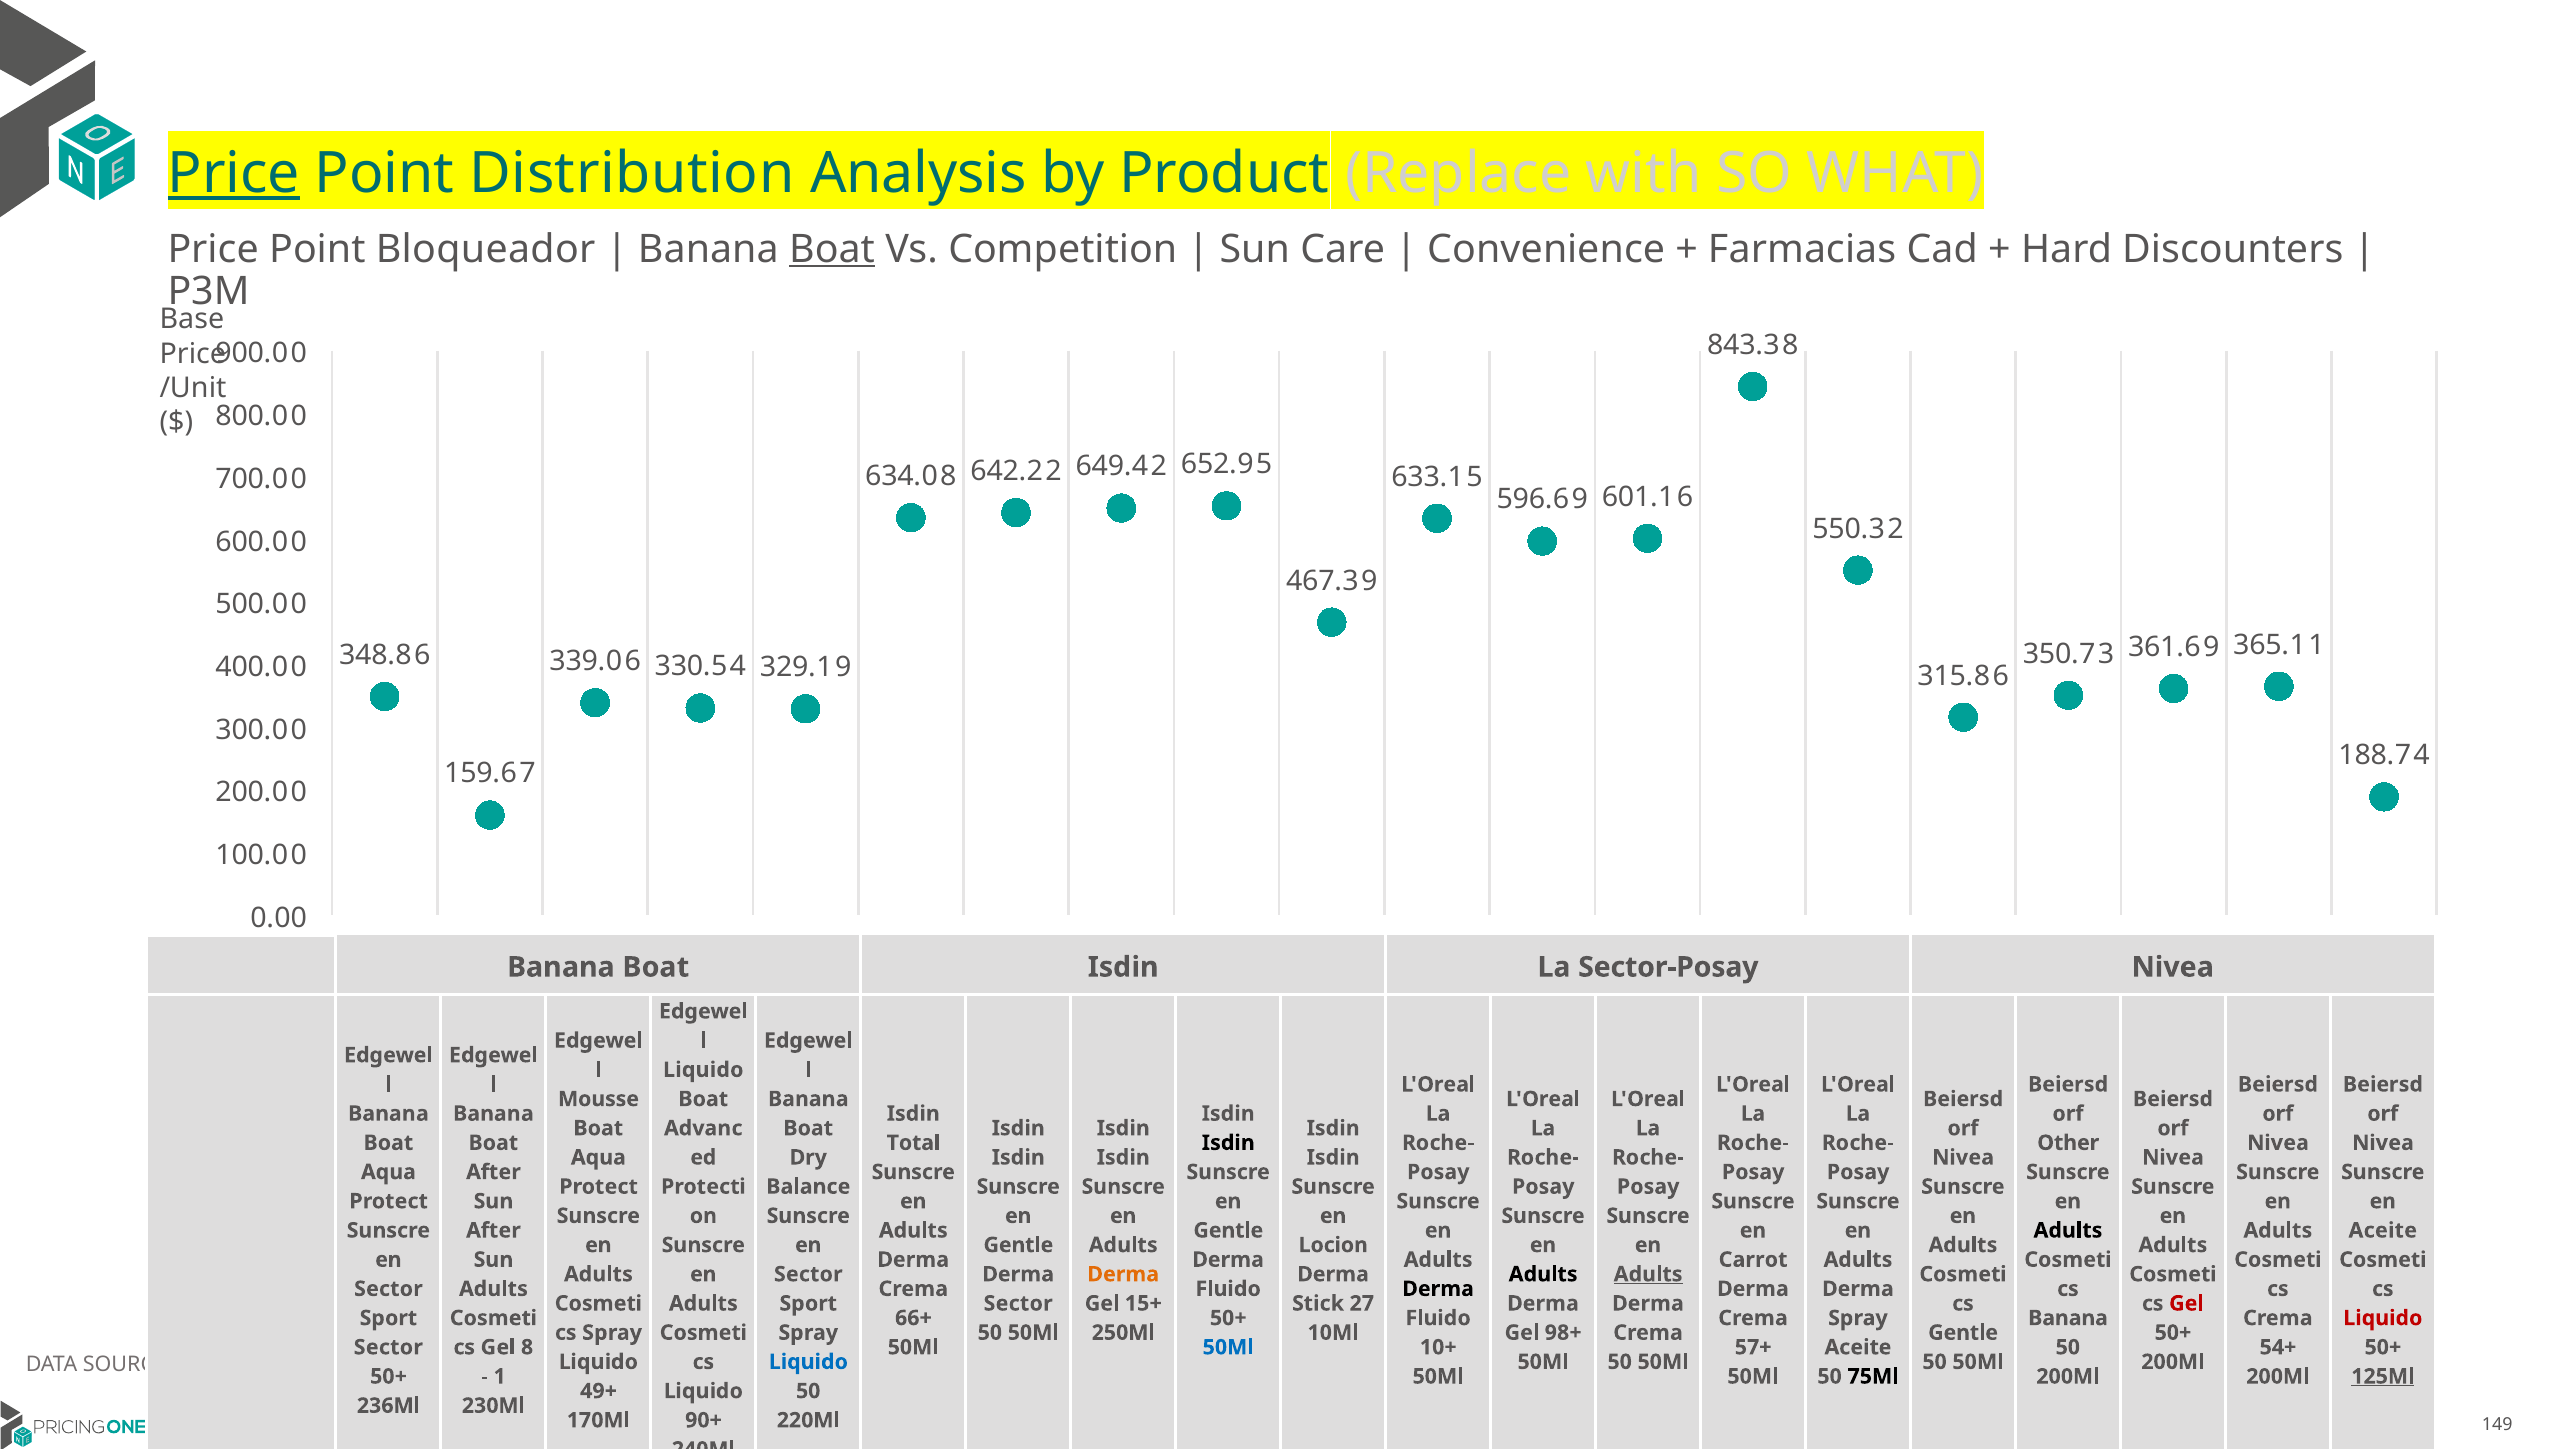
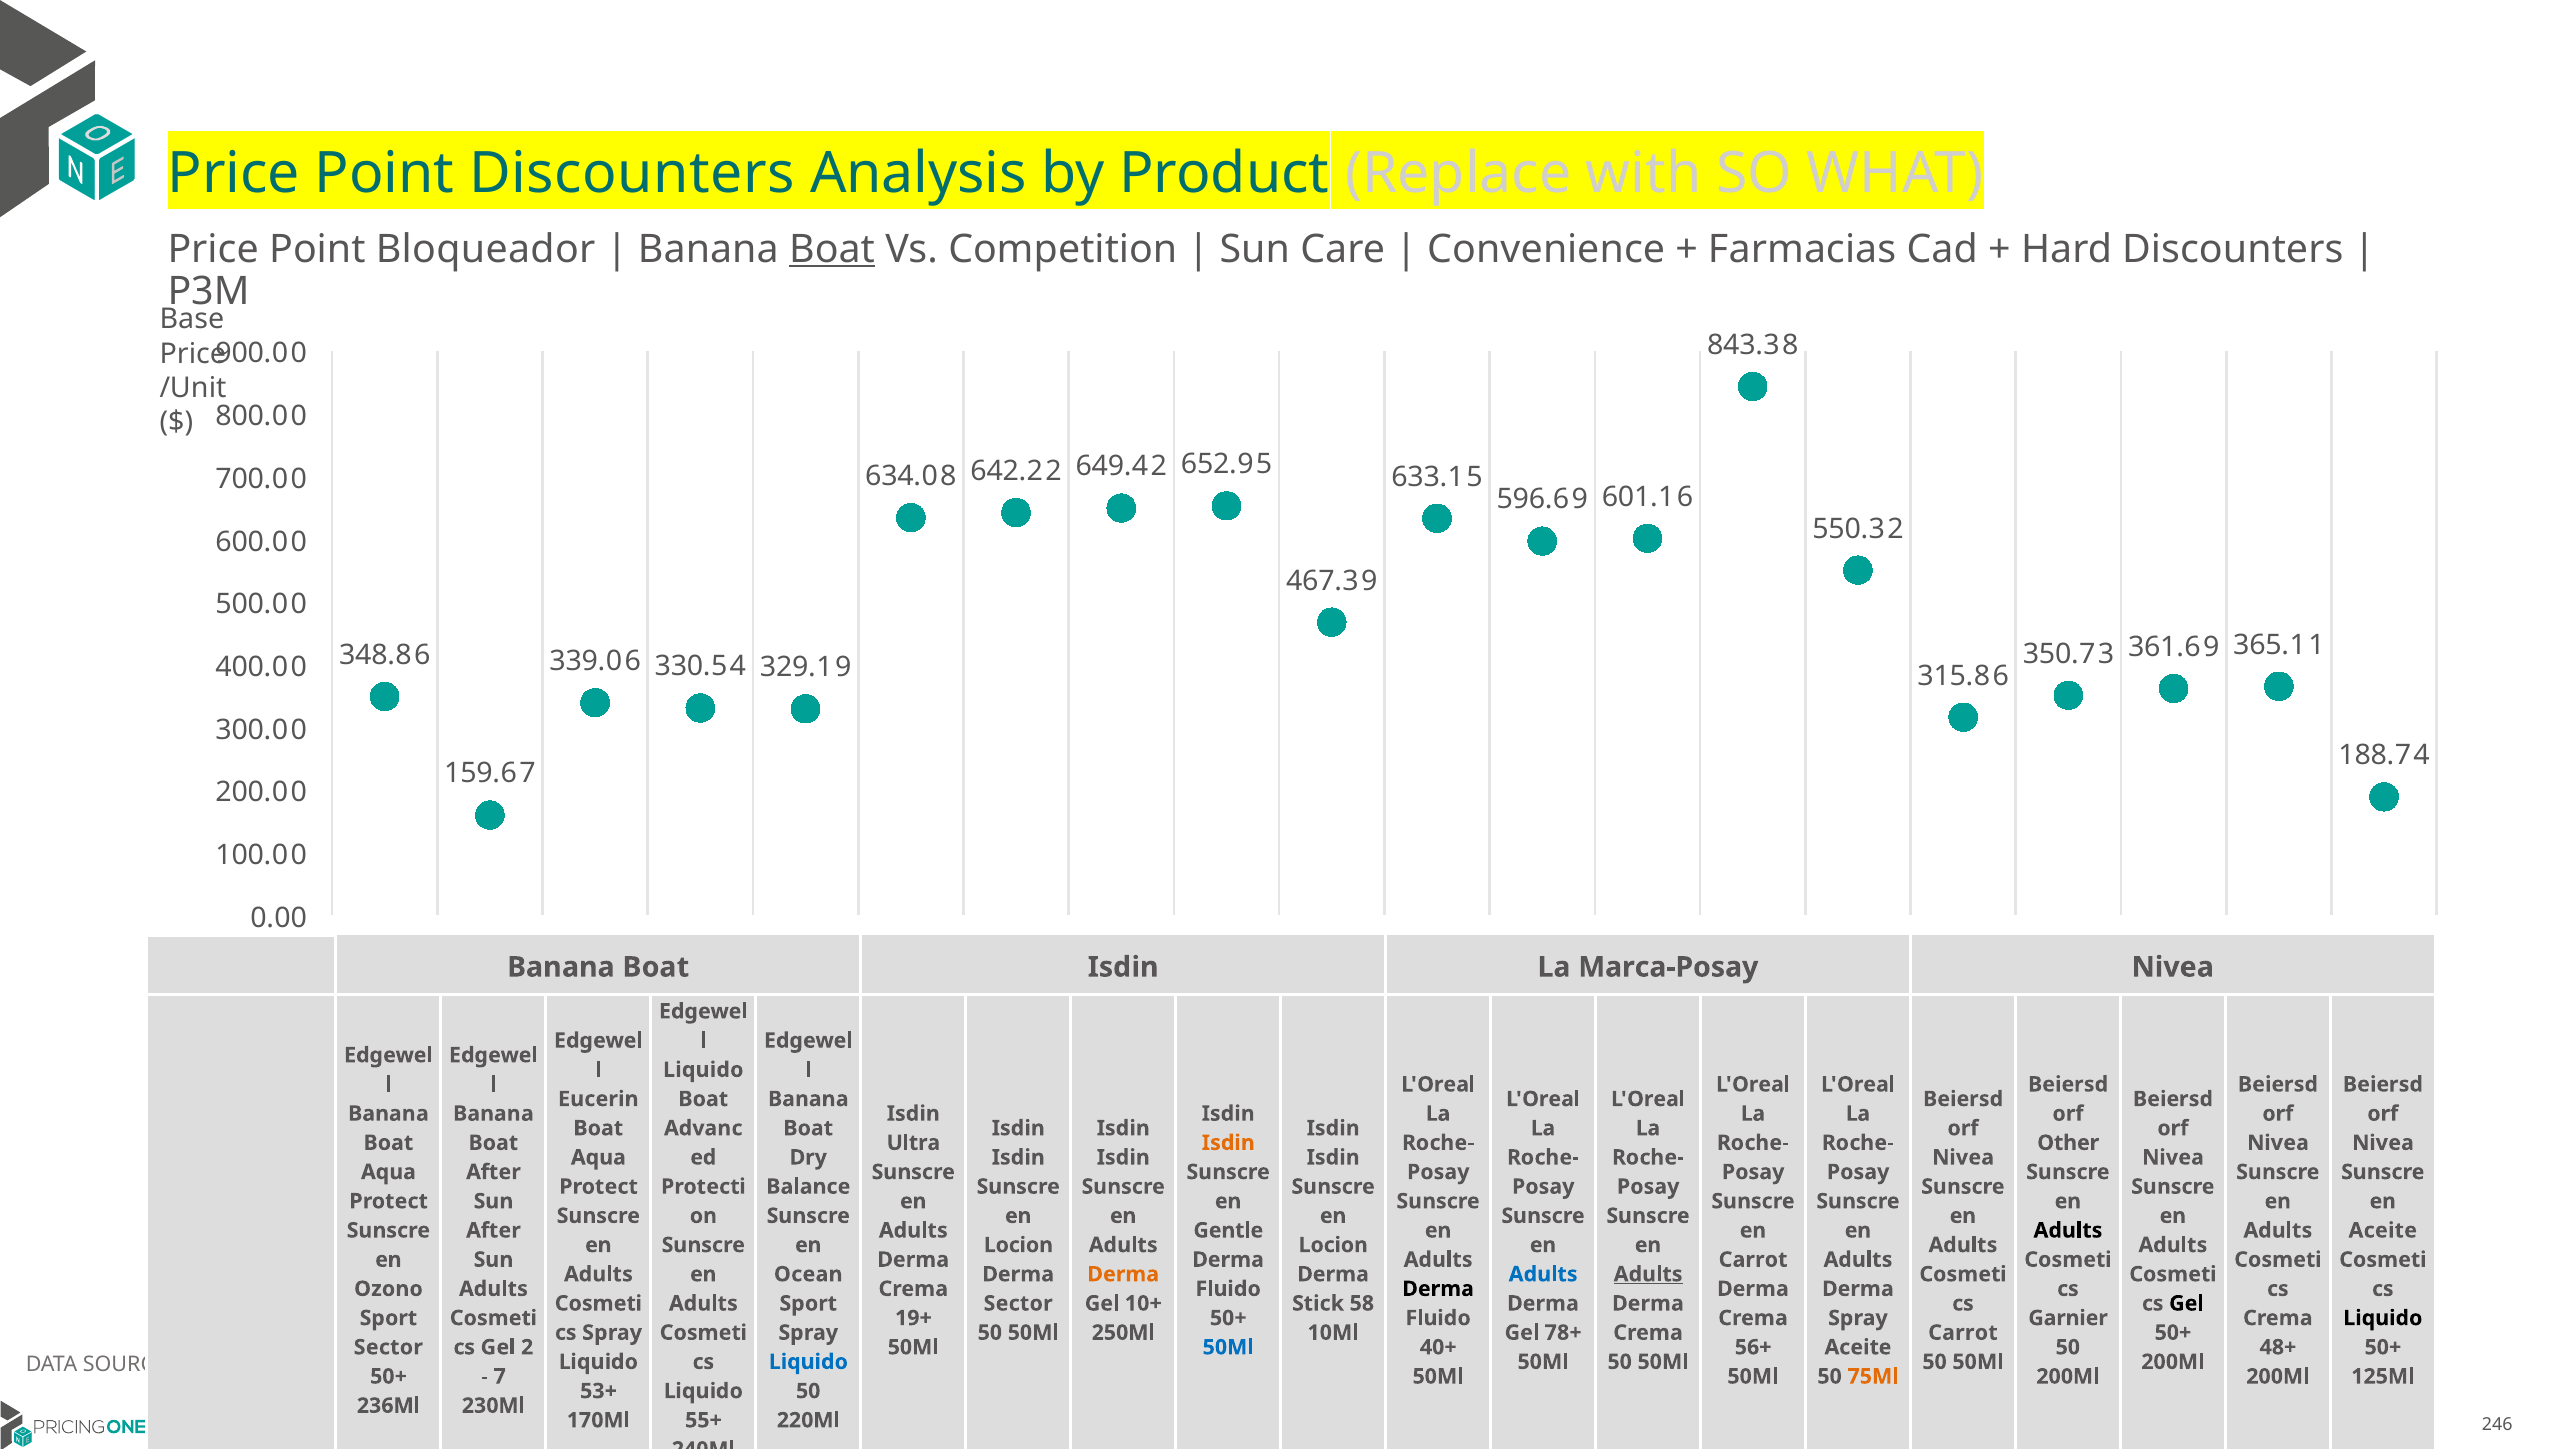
Price at (234, 173) underline: present -> none
Point Distribution: Distribution -> Discounters
Sector-Posay: Sector-Posay -> Marca-Posay
Mousse: Mousse -> Eucerin
Total at (913, 1143): Total -> Ultra
Isdin at (1228, 1143) colour: black -> orange
Gentle at (1018, 1245): Gentle -> Locion
Sector at (808, 1274): Sector -> Ocean
Adults at (1543, 1274) colour: black -> blue
Sector at (388, 1289): Sector -> Ozono
15+: 15+ -> 10+
27: 27 -> 58
Gel at (2186, 1304) colour: red -> black
66+: 66+ -> 19+
Banana at (2068, 1318): Banana -> Garnier
Liquido at (2383, 1318) colour: red -> black
98+: 98+ -> 78+
Gentle at (1963, 1333): Gentle -> Carrot
Gel 8: 8 -> 2
10+: 10+ -> 40+
57+: 57+ -> 56+
54+: 54+ -> 48+
1 at (500, 1377): 1 -> 7
75Ml at (1873, 1377) colour: black -> orange
125Ml at (2383, 1377) underline: present -> none
49+: 49+ -> 53+
90+: 90+ -> 55+
149: 149 -> 246
